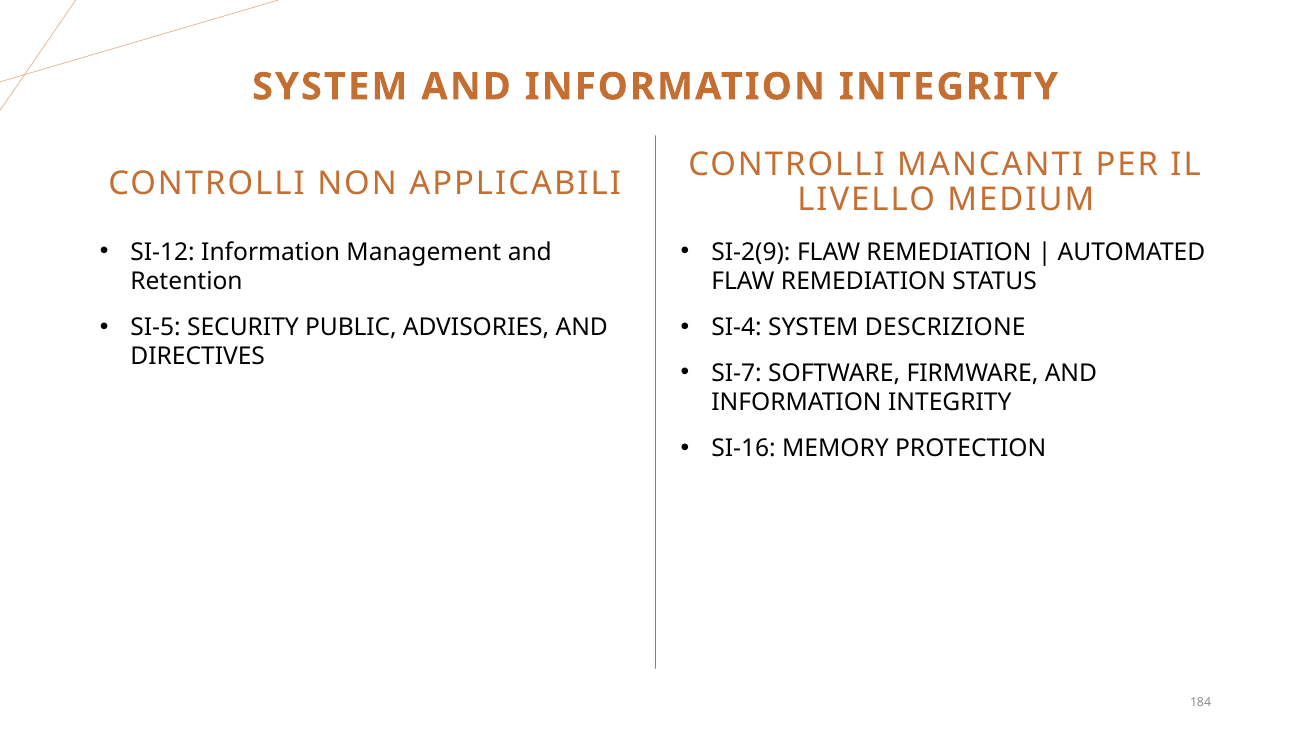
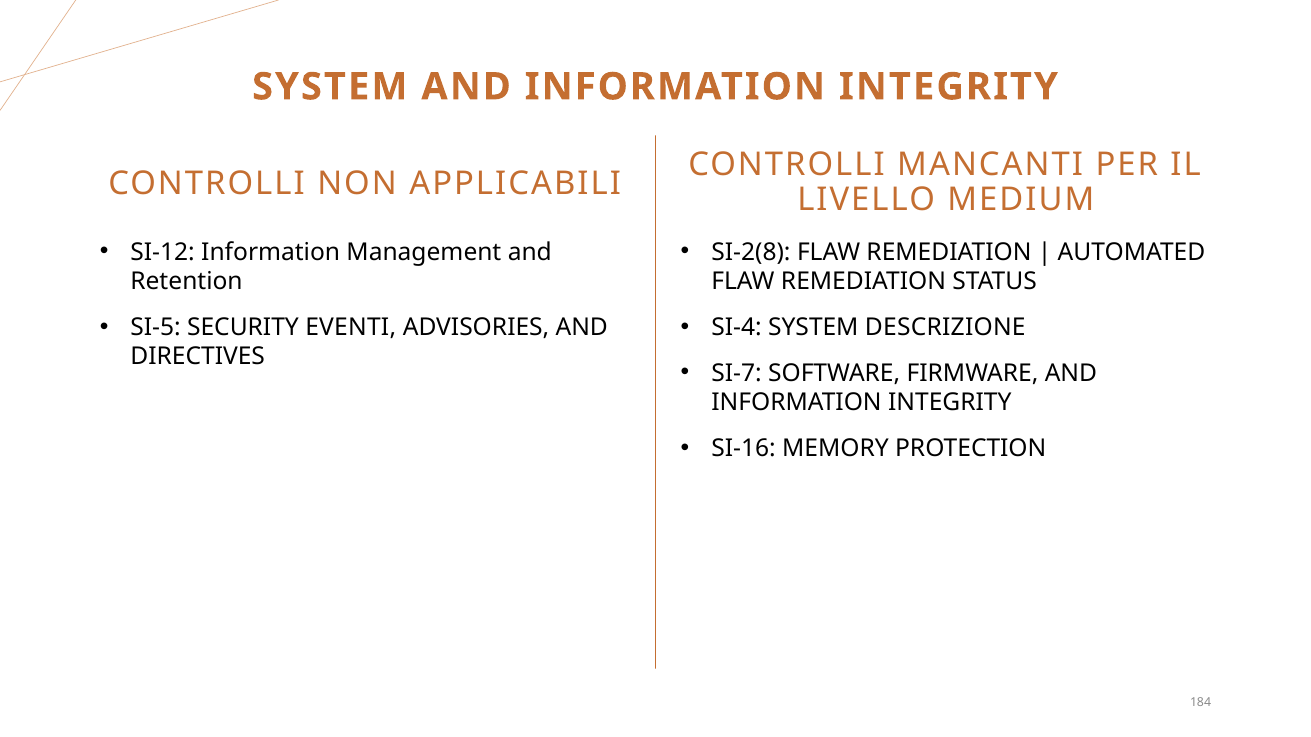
SI-2(9: SI-2(9 -> SI-2(8
PUBLIC: PUBLIC -> EVENTI
